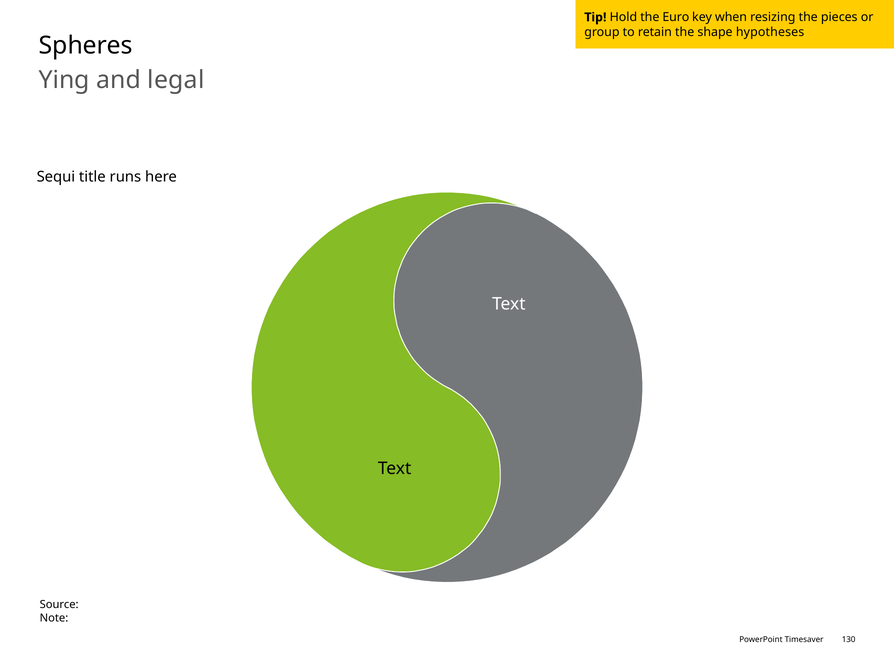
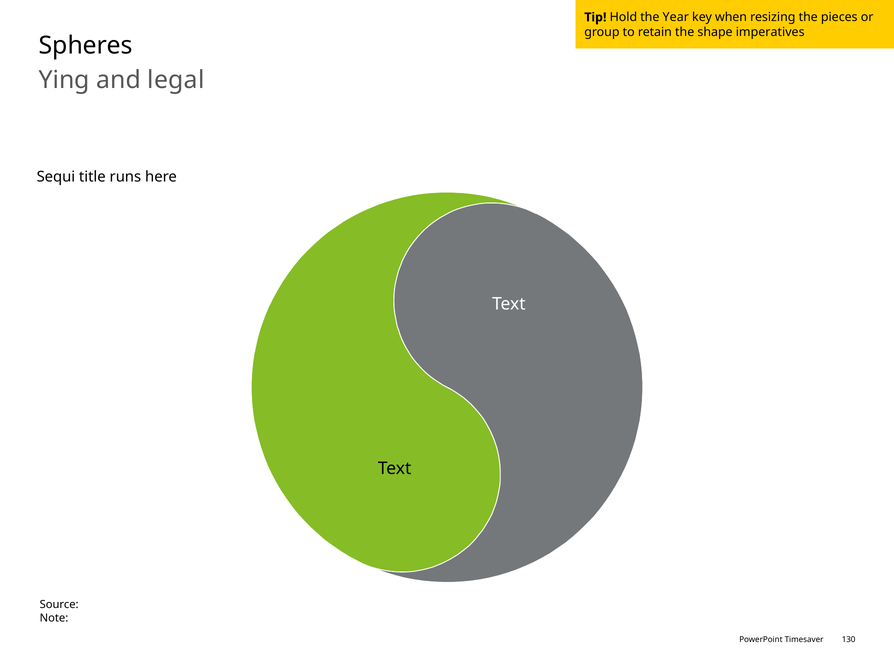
Euro: Euro -> Year
hypotheses: hypotheses -> imperatives
